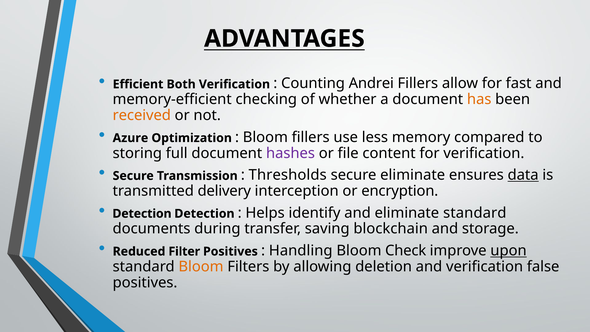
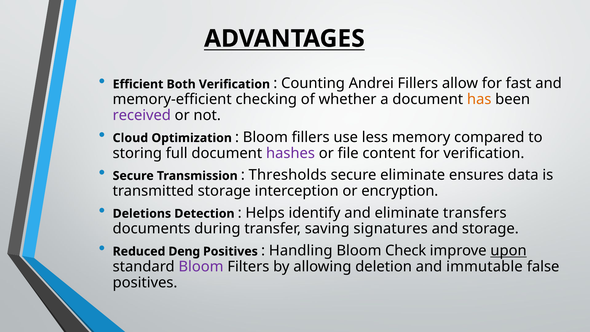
received colour: orange -> purple
Azure: Azure -> Cloud
data underline: present -> none
transmitted delivery: delivery -> storage
Detection at (142, 214): Detection -> Deletions
eliminate standard: standard -> transfers
blockchain: blockchain -> signatures
Filter: Filter -> Deng
Bloom at (201, 266) colour: orange -> purple
and verification: verification -> immutable
